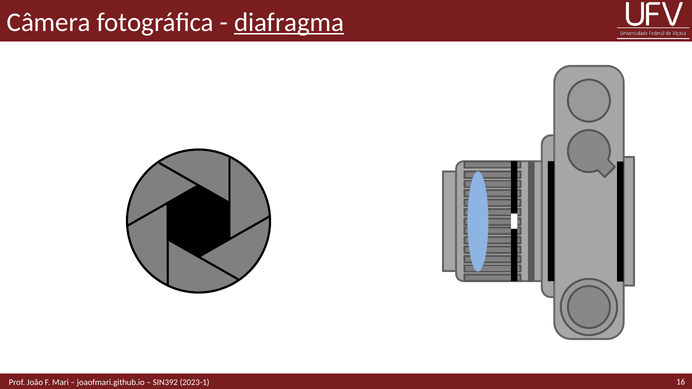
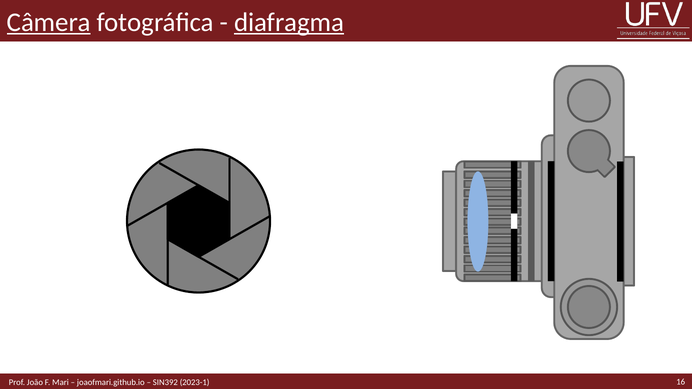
Câmera underline: none -> present
